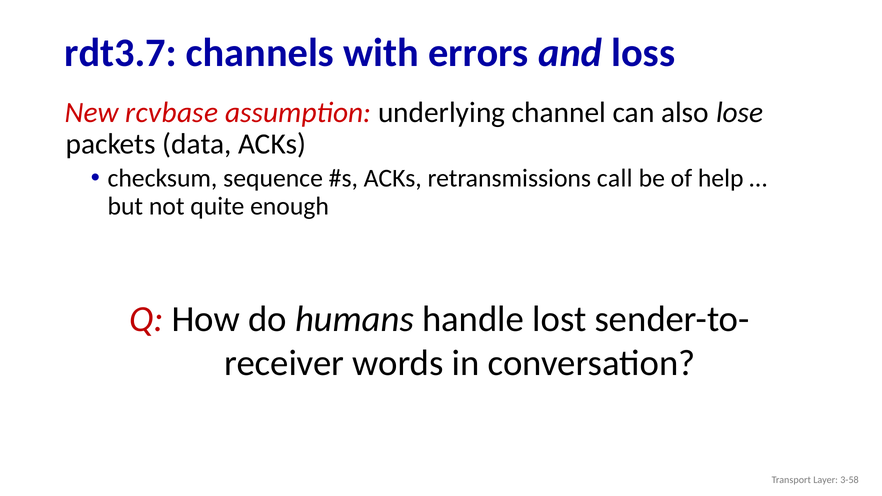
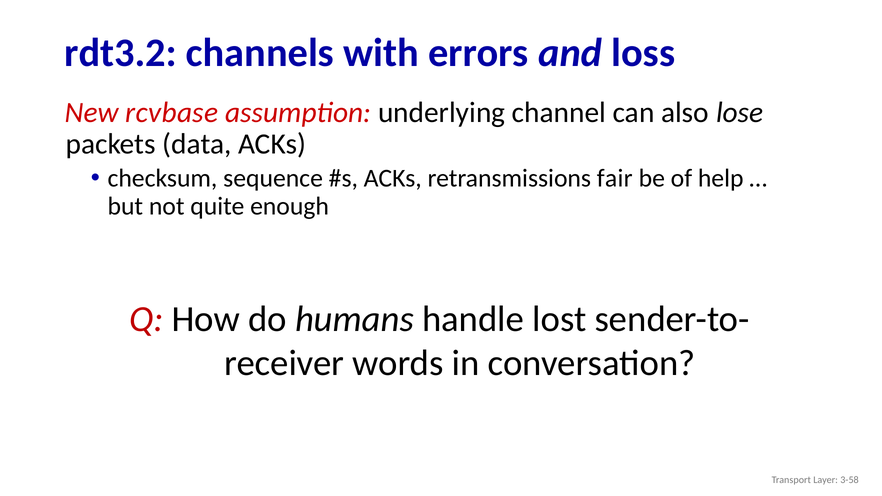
rdt3.7: rdt3.7 -> rdt3.2
call: call -> fair
